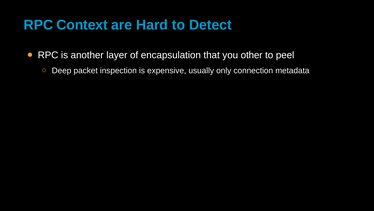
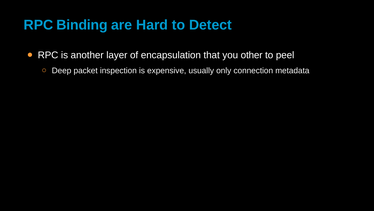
Context: Context -> Binding
